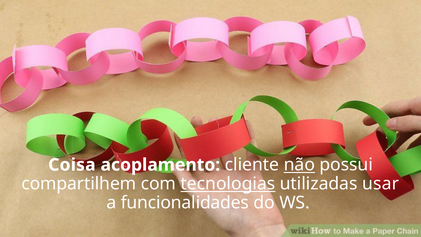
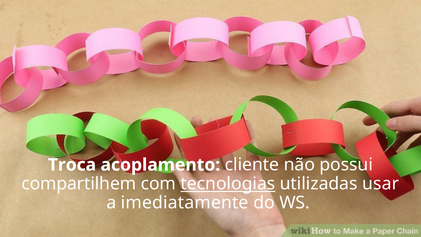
Coisa: Coisa -> Troca
não underline: present -> none
funcionalidades: funcionalidades -> imediatamente
